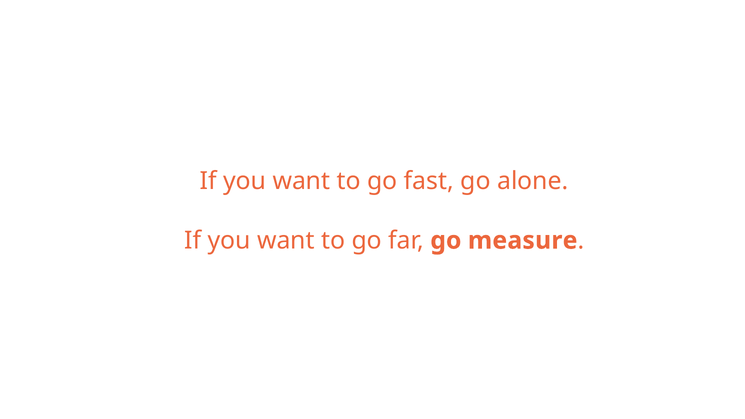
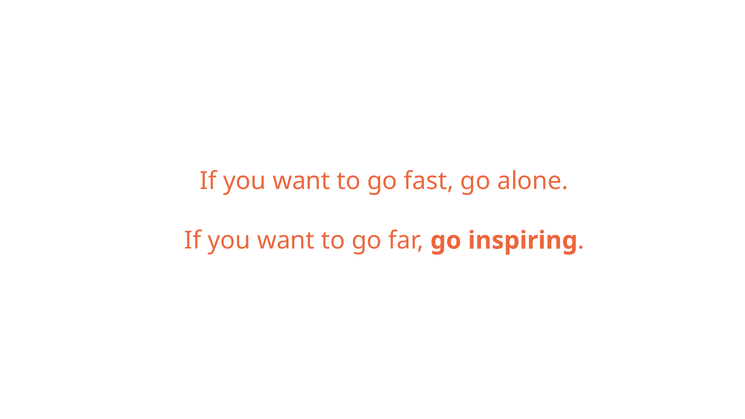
measure: measure -> inspiring
